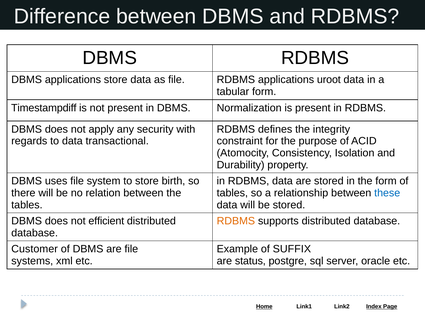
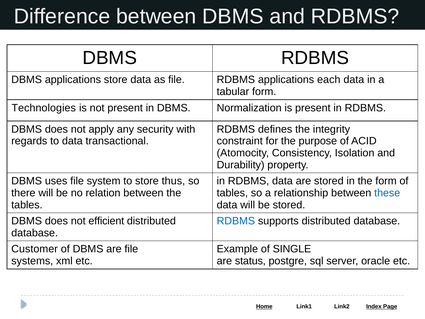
uroot: uroot -> each
Timestampdiff: Timestampdiff -> Technologies
birth: birth -> thus
RDBMS at (236, 221) colour: orange -> blue
SUFFIX: SUFFIX -> SINGLE
